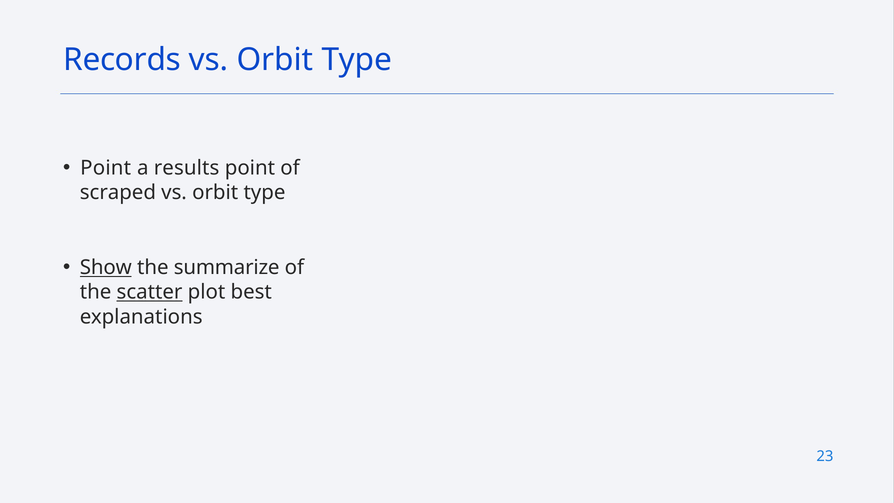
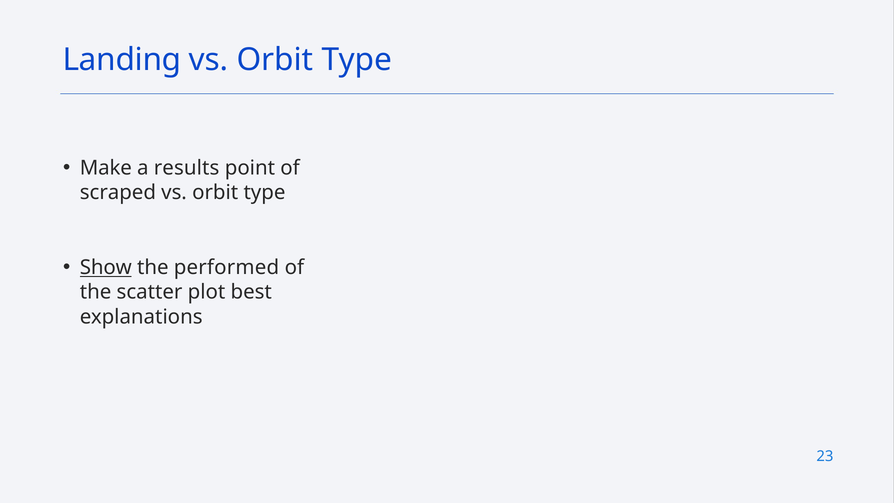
Records: Records -> Landing
Point at (106, 168): Point -> Make
summarize: summarize -> performed
scatter underline: present -> none
